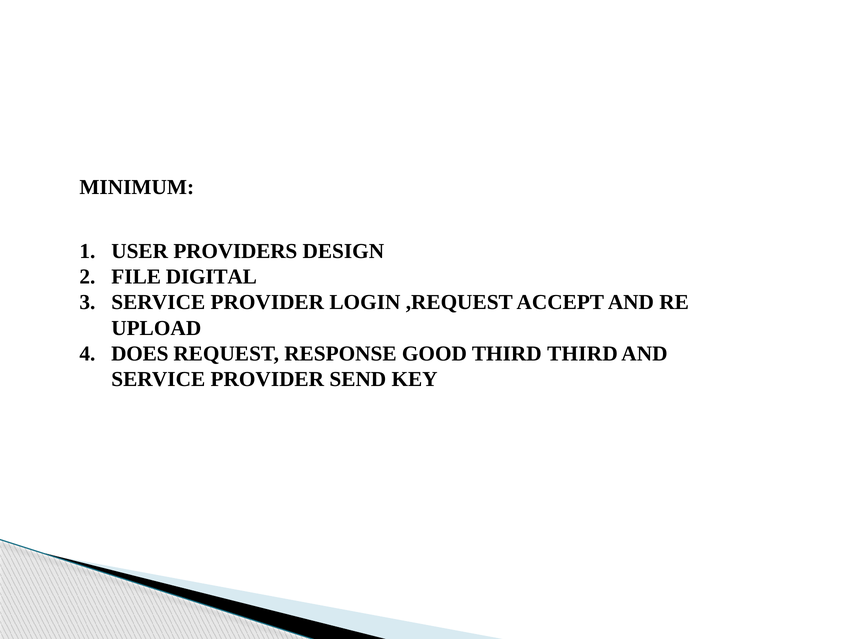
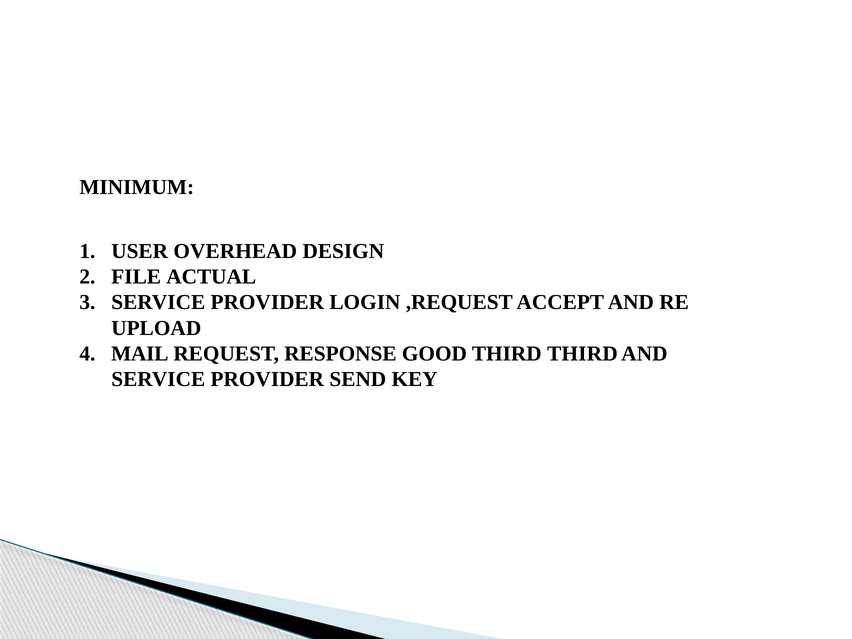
PROVIDERS: PROVIDERS -> OVERHEAD
DIGITAL: DIGITAL -> ACTUAL
DOES: DOES -> MAIL
